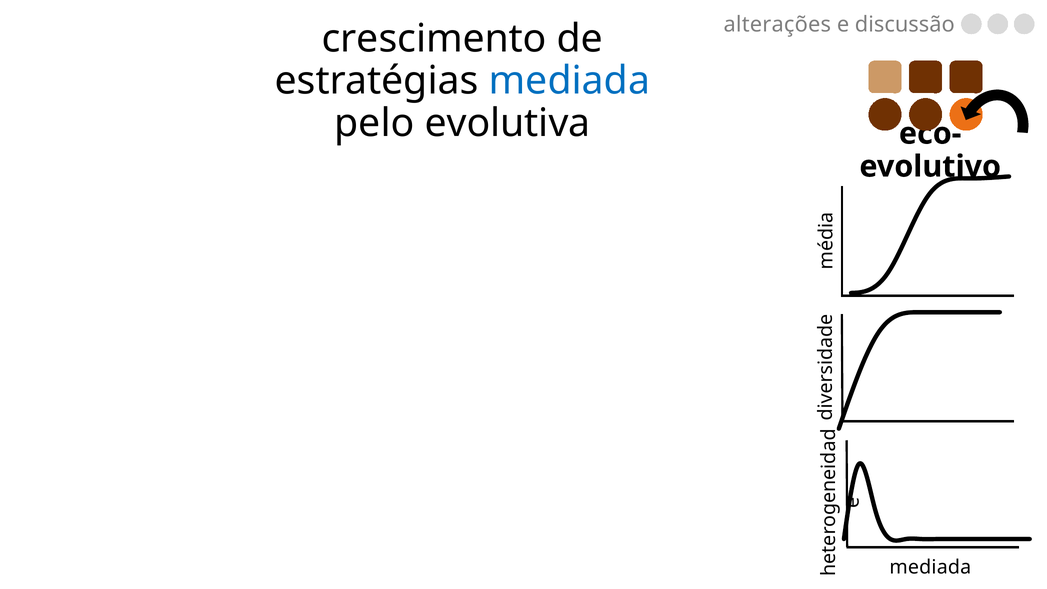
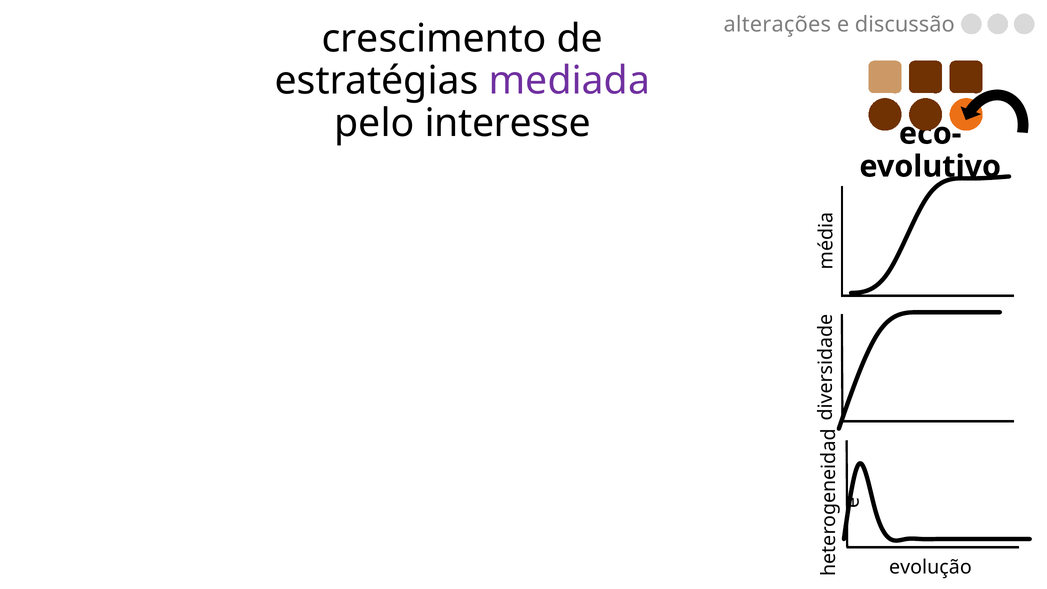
mediada at (569, 81) colour: blue -> purple
evolutiva: evolutiva -> interesse
mediada at (930, 567): mediada -> evolução
